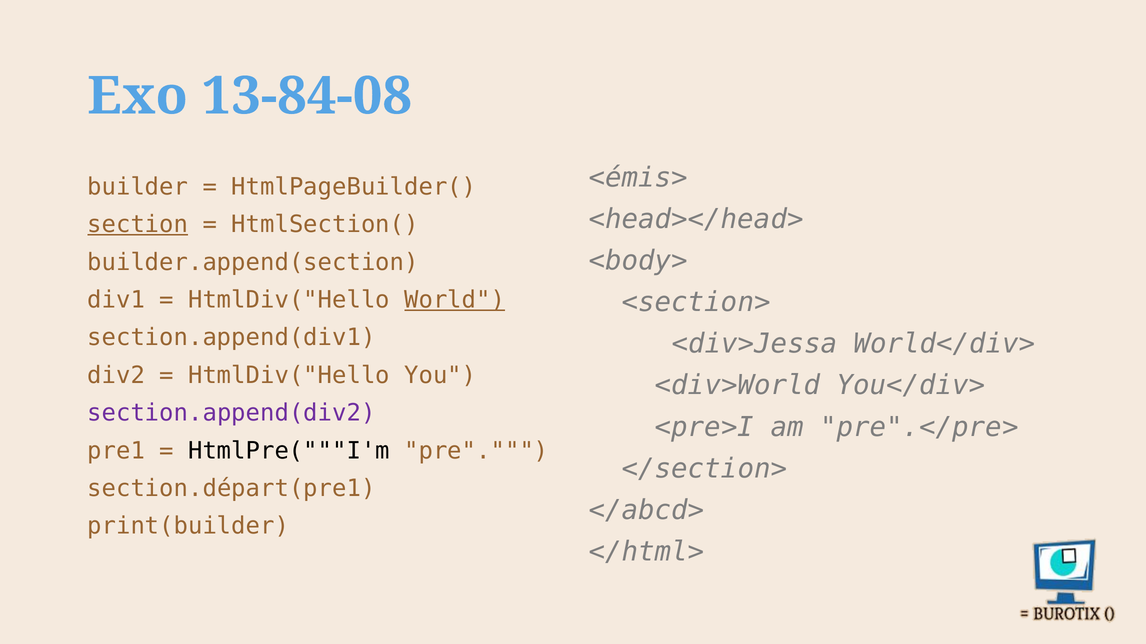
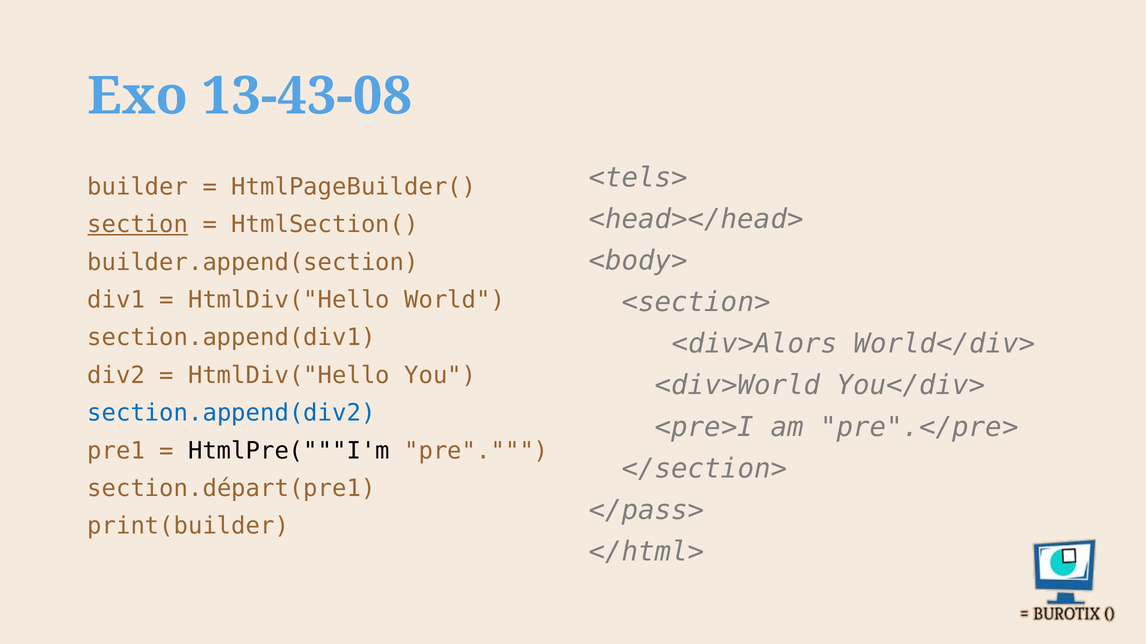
13-84-08: 13-84-08 -> 13-43-08
<émis>: <émis> -> <tels>
World underline: present -> none
<div>Jessa: <div>Jessa -> <div>Alors
section.append(div2 colour: purple -> blue
</abcd>: </abcd> -> </pass>
